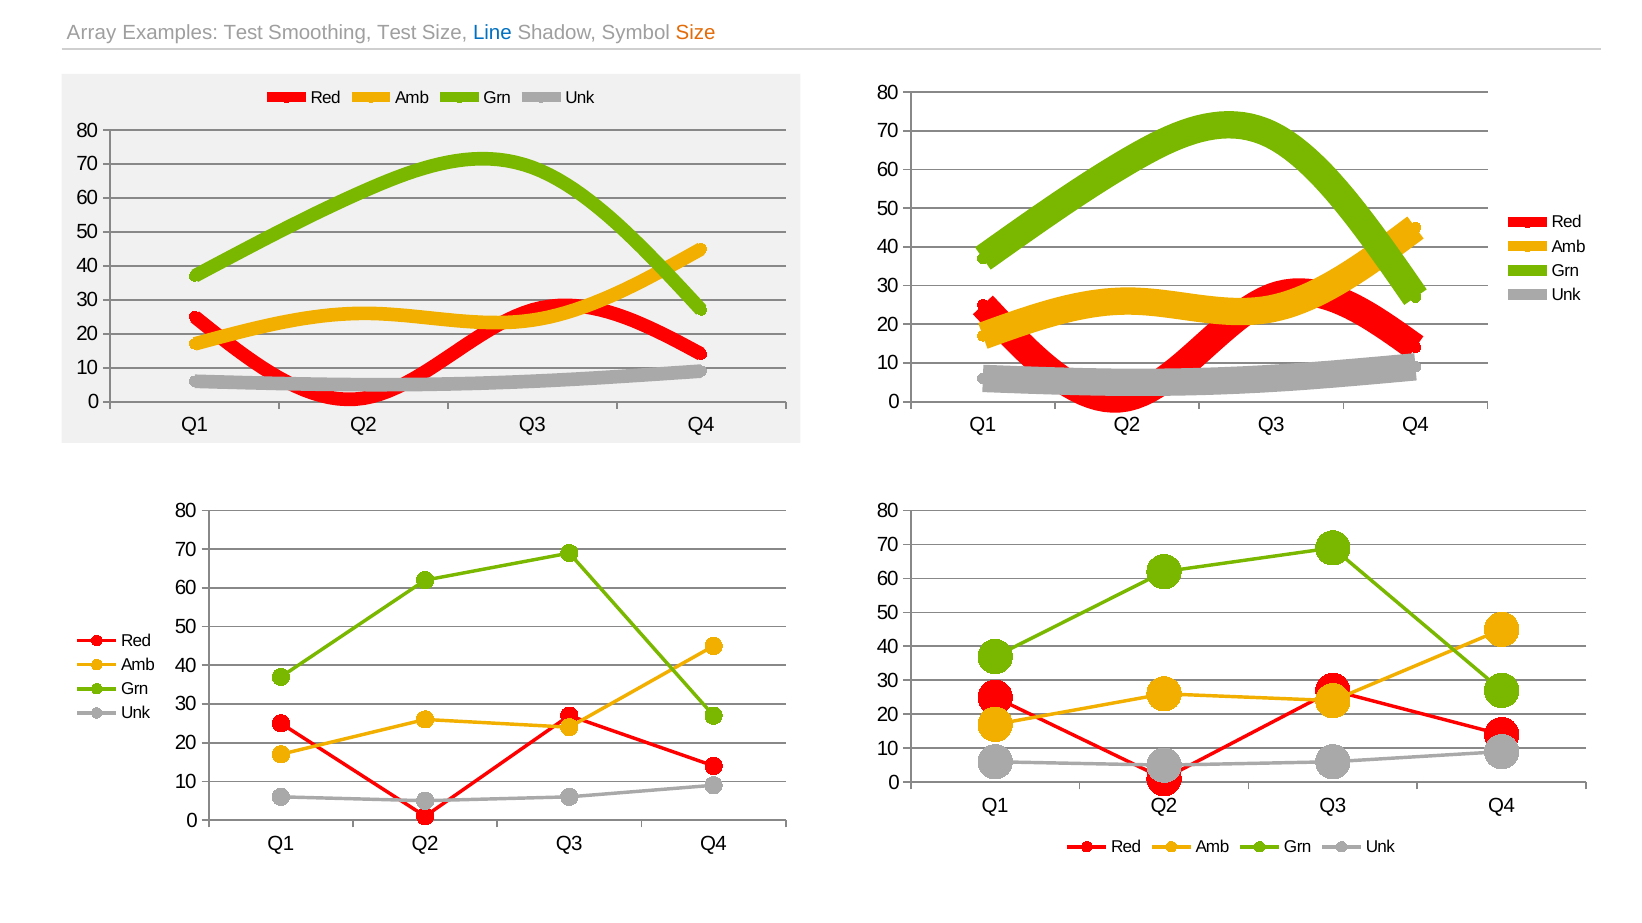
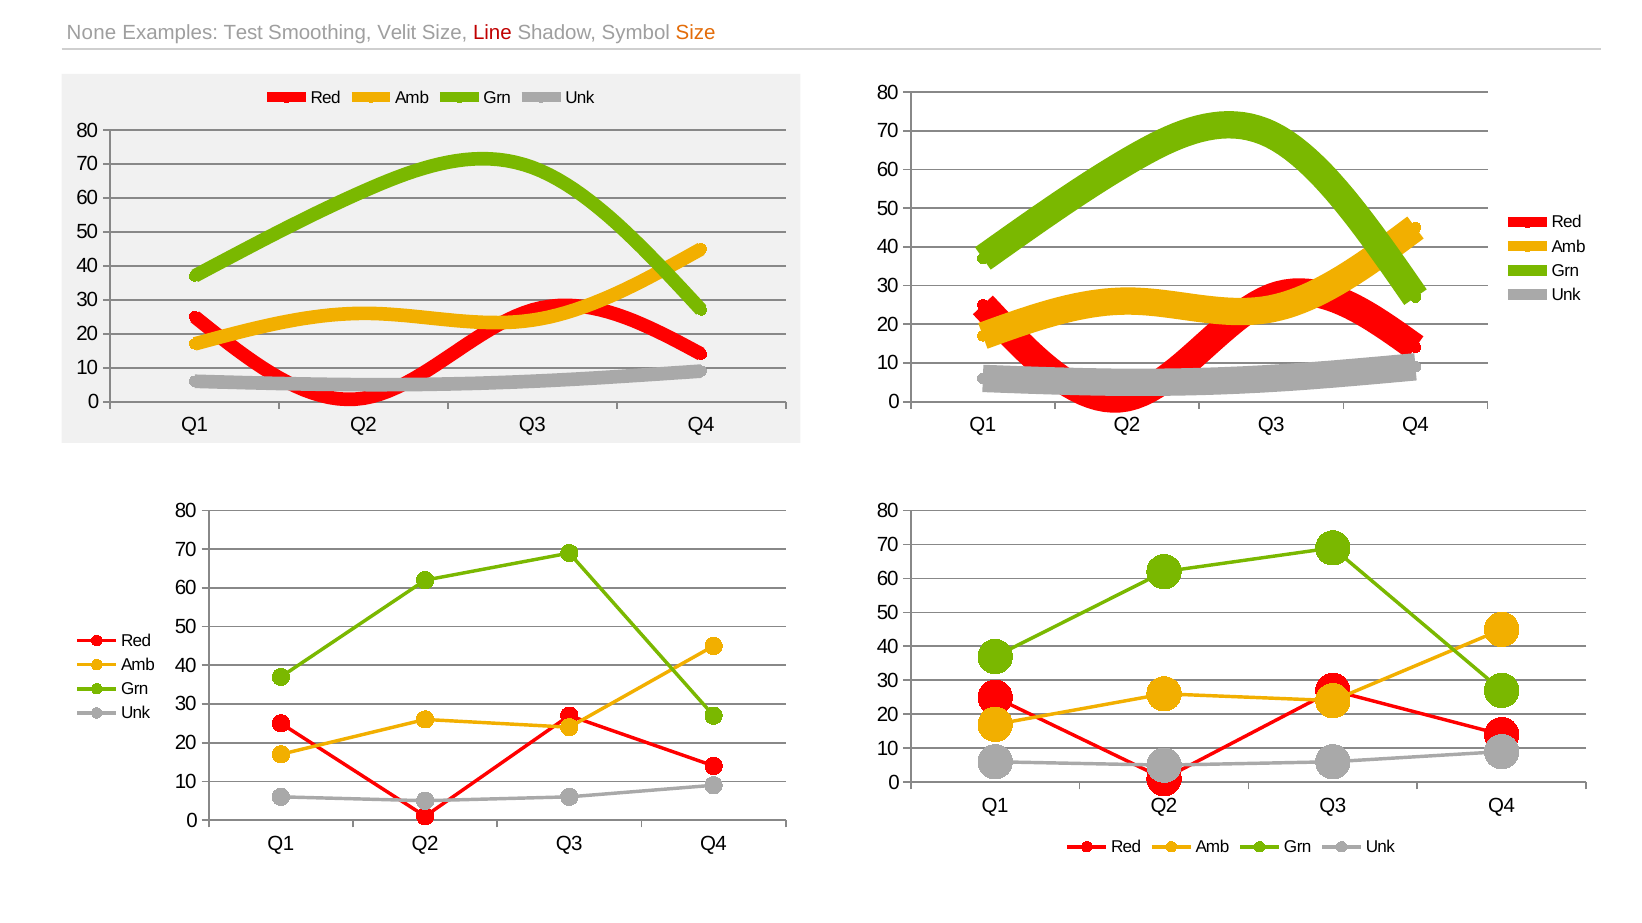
Array: Array -> None
Smoothing Test: Test -> Velit
Line colour: blue -> red
